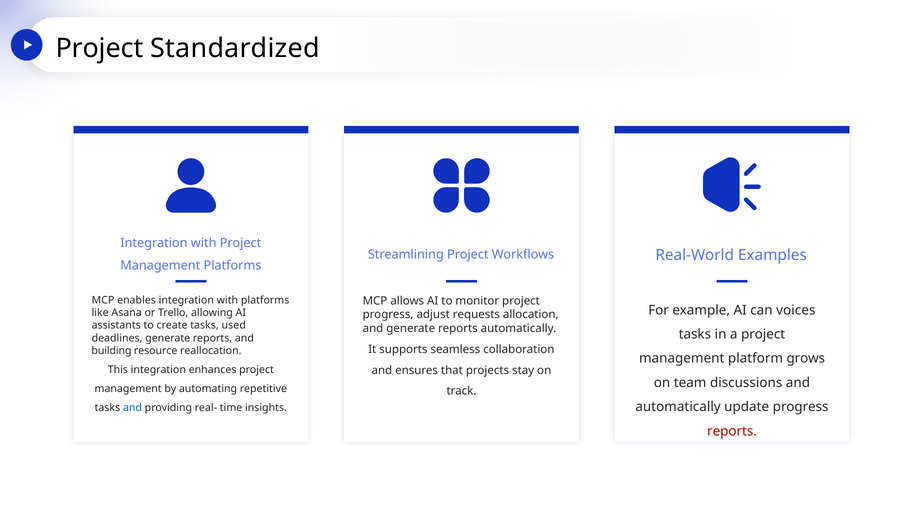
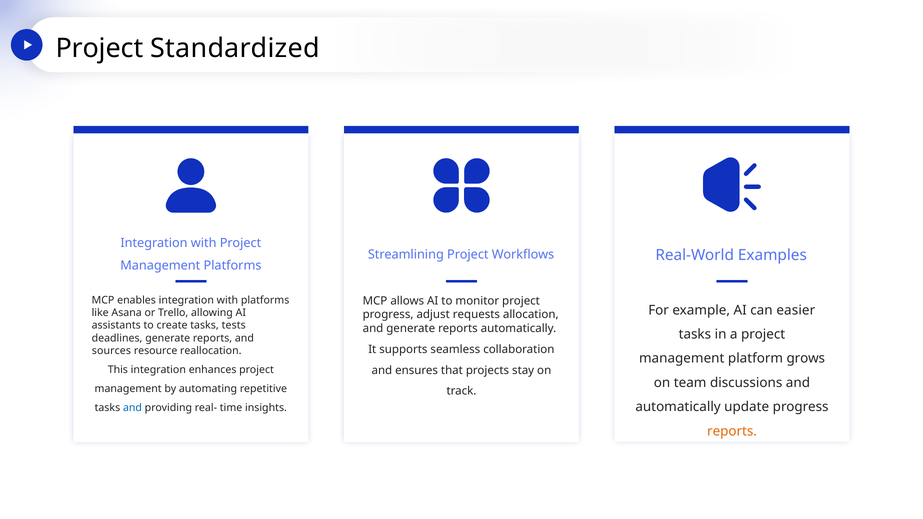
voices: voices -> easier
used: used -> tests
building: building -> sources
reports at (732, 431) colour: red -> orange
